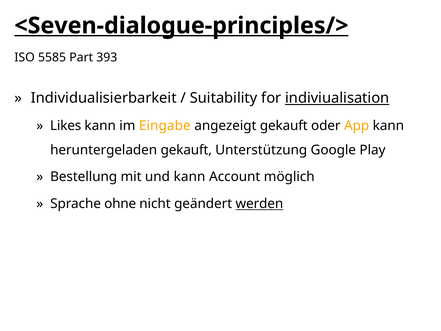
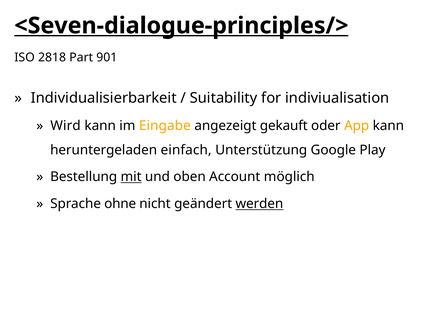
5585: 5585 -> 2818
393: 393 -> 901
indiviualisation underline: present -> none
Likes: Likes -> Wird
heruntergeladen gekauft: gekauft -> einfach
mit underline: none -> present
und kann: kann -> oben
